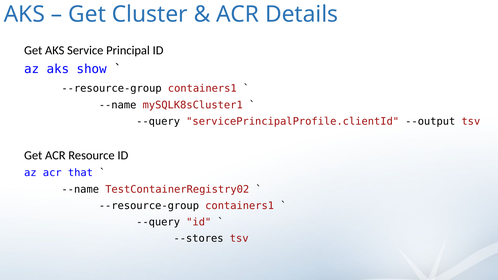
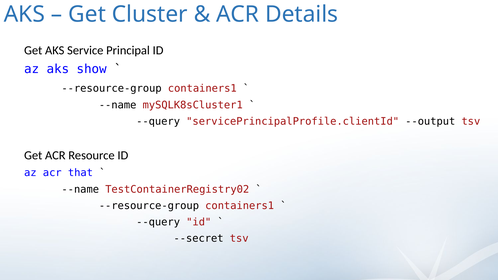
--stores: --stores -> --secret
